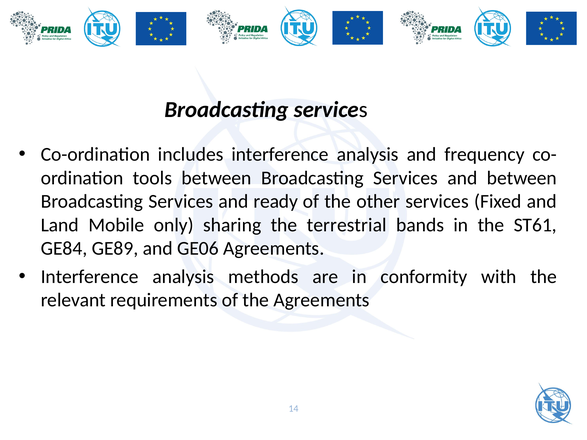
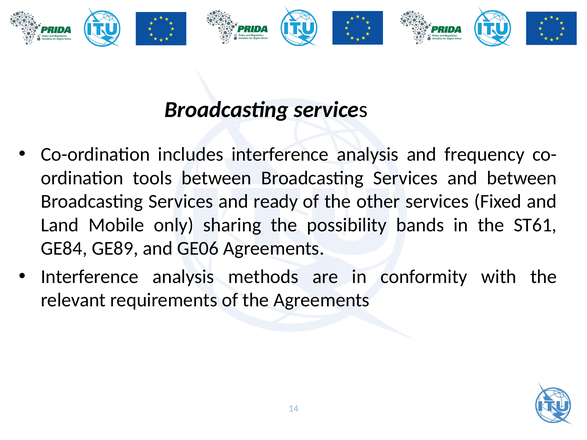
terrestrial: terrestrial -> possibility
